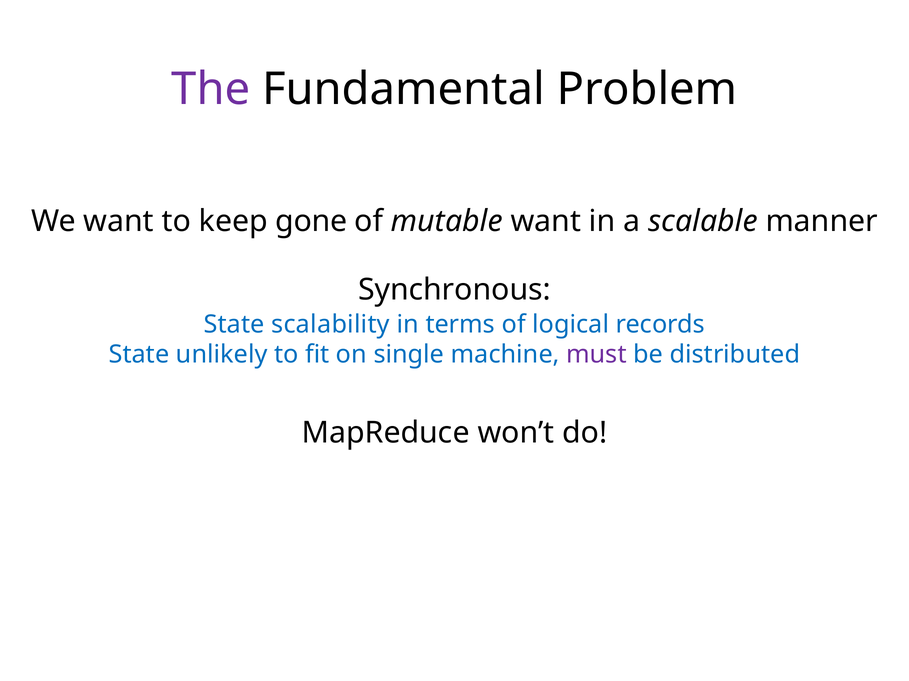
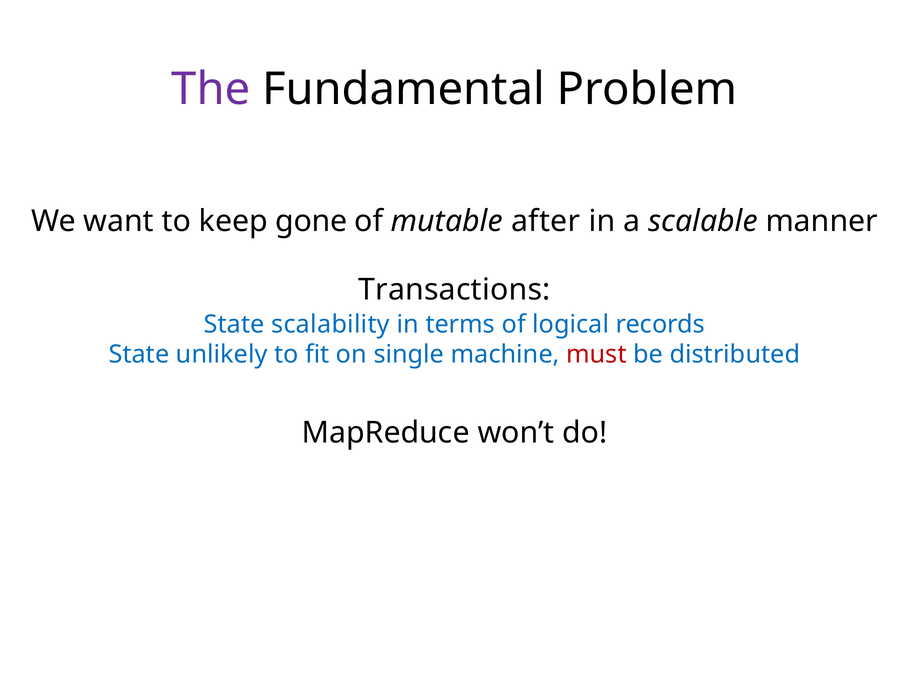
mutable want: want -> after
Synchronous: Synchronous -> Transactions
must colour: purple -> red
